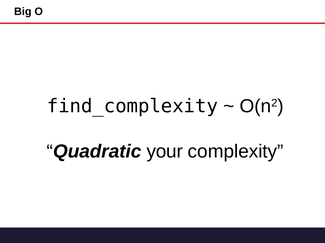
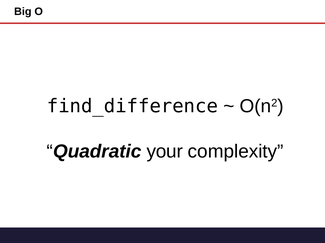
find_complexity: find_complexity -> find_difference
